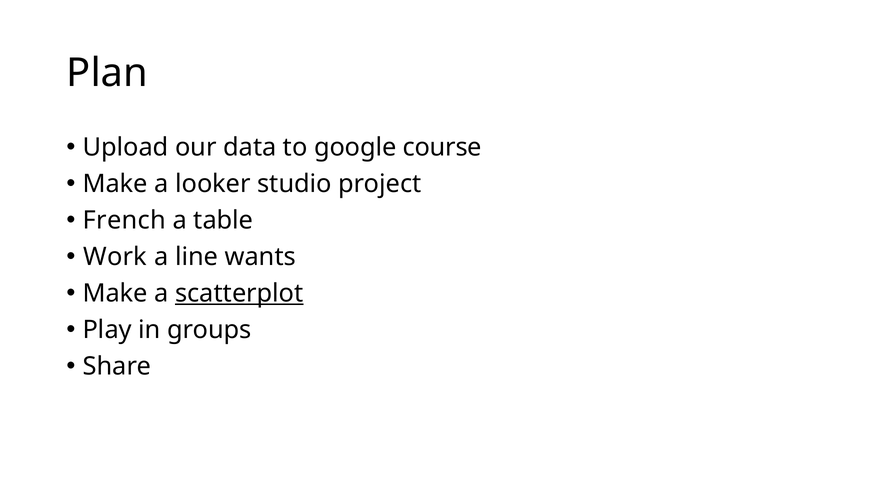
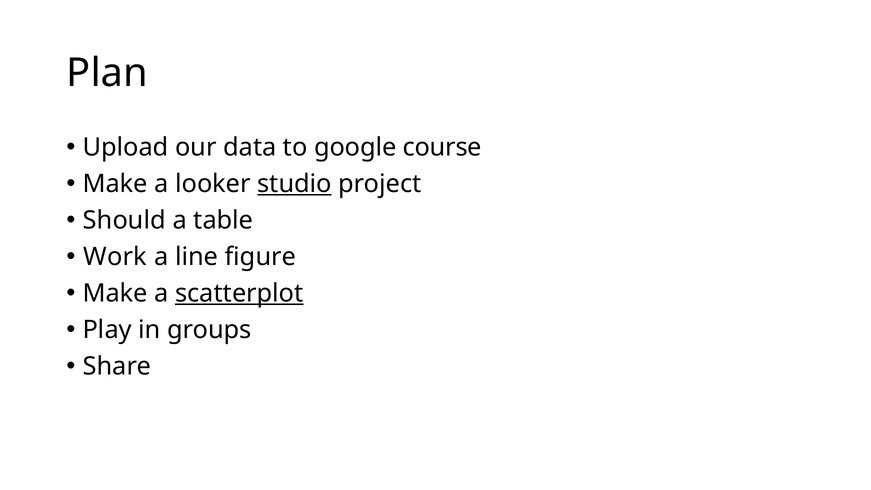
studio underline: none -> present
French: French -> Should
wants: wants -> figure
